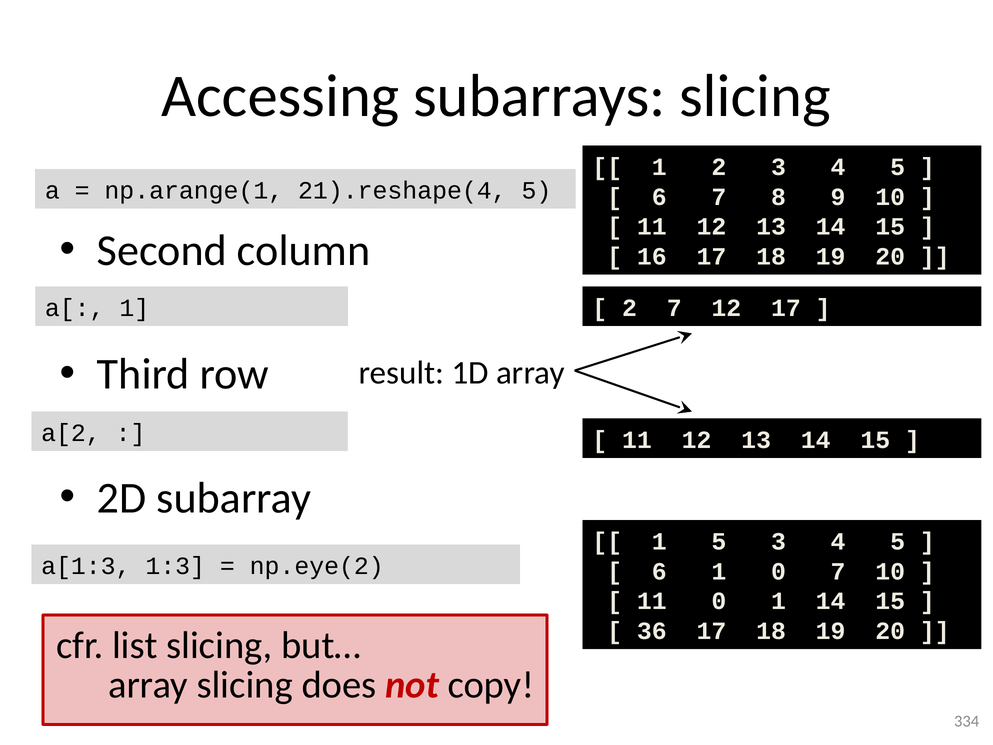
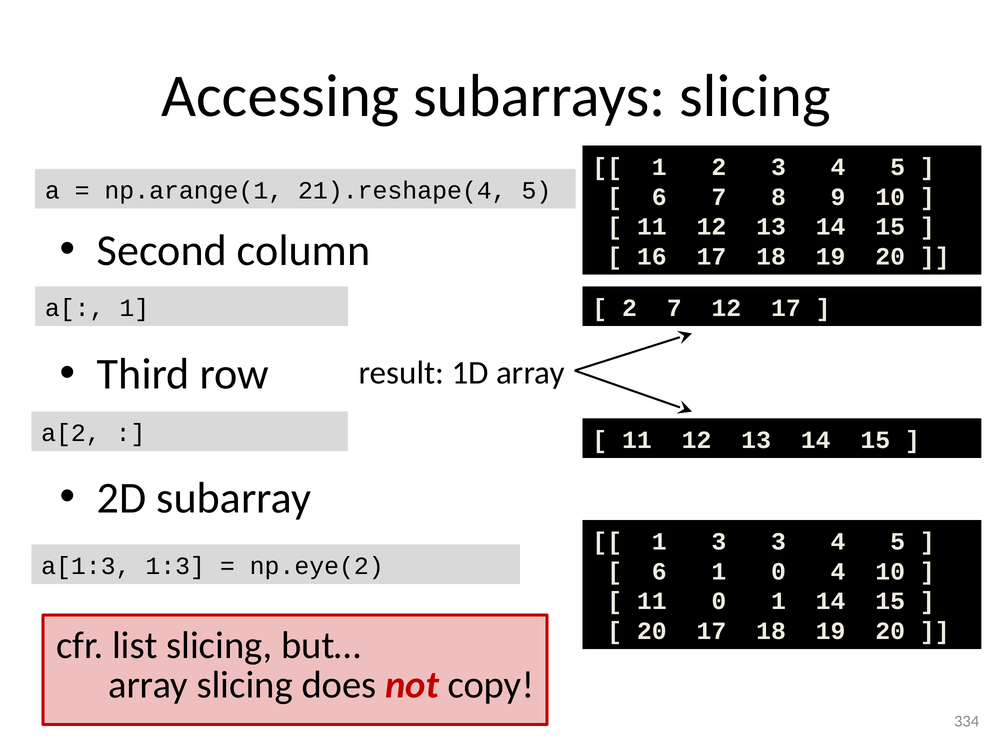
1 5: 5 -> 3
0 7: 7 -> 4
36 at (652, 631): 36 -> 20
